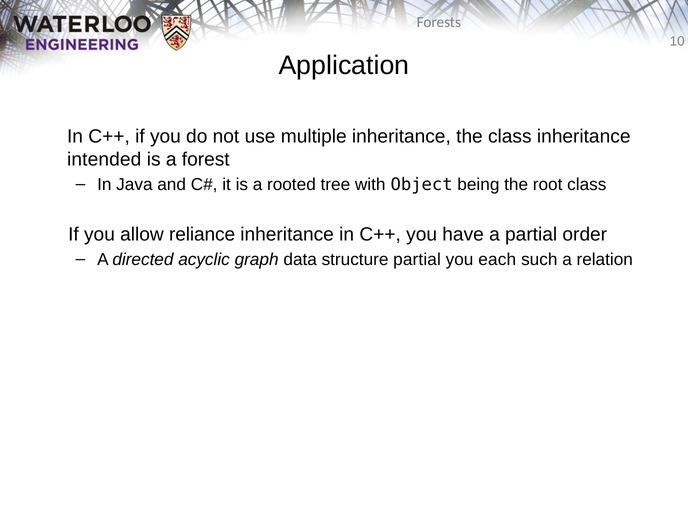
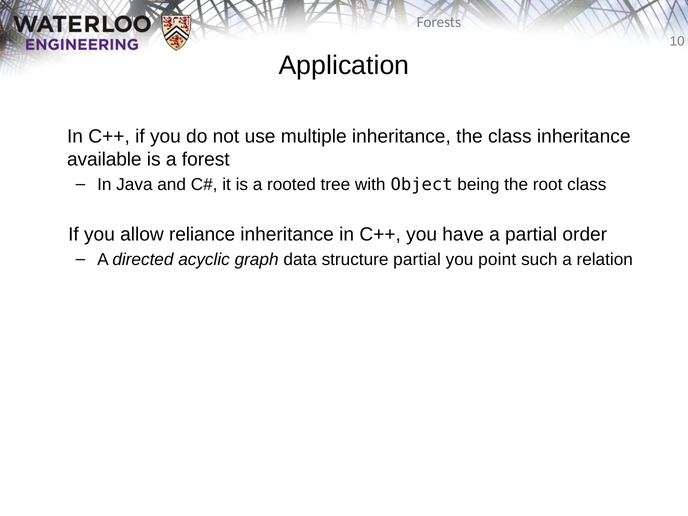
intended: intended -> available
each: each -> point
